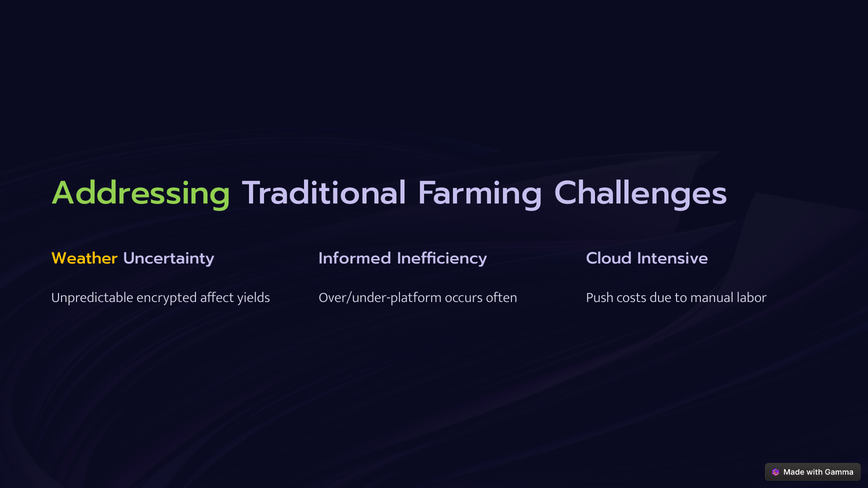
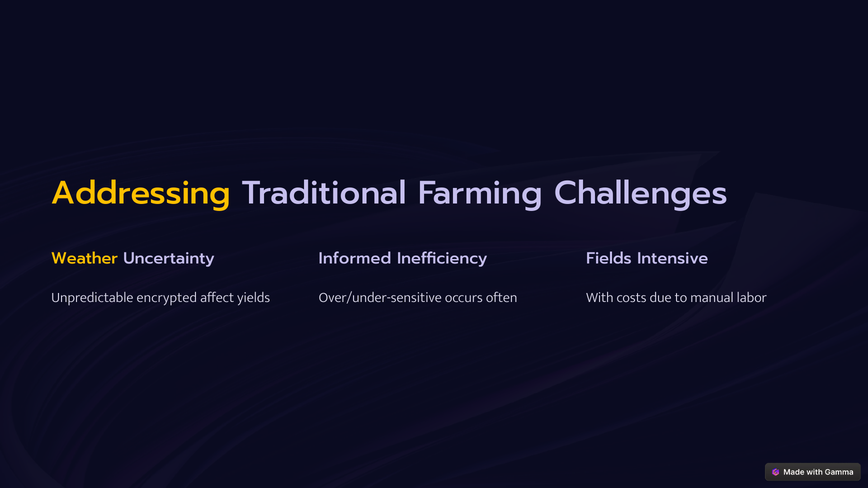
Addressing colour: light green -> yellow
Cloud: Cloud -> Fields
Over/under-platform: Over/under-platform -> Over/under-sensitive
Push: Push -> With
